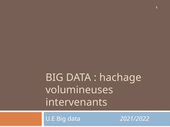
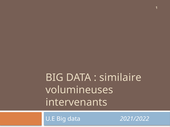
hachage: hachage -> similaire
